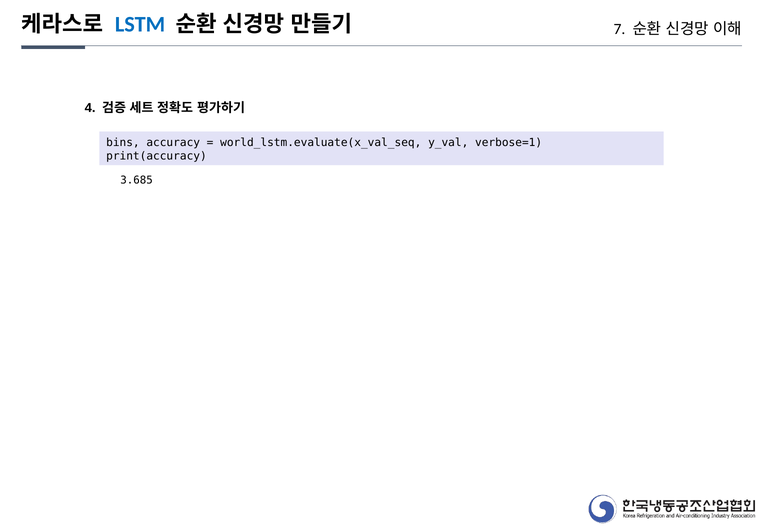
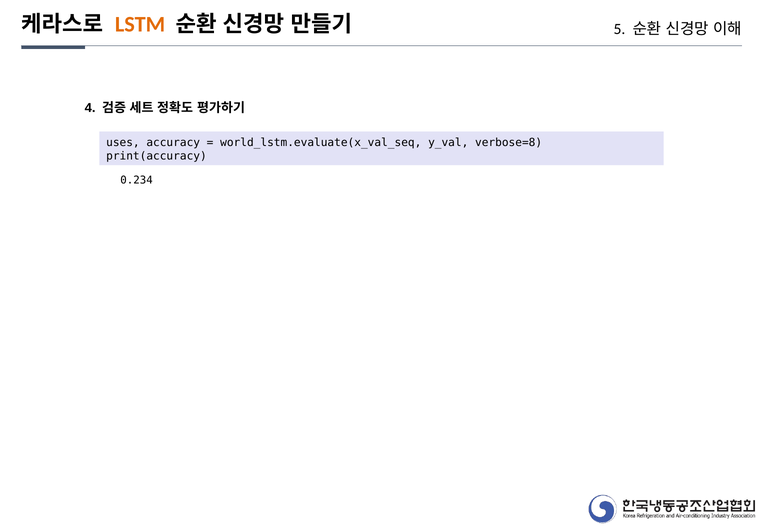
LSTM colour: blue -> orange
7: 7 -> 5
bins: bins -> uses
verbose=1: verbose=1 -> verbose=8
3.685: 3.685 -> 0.234
